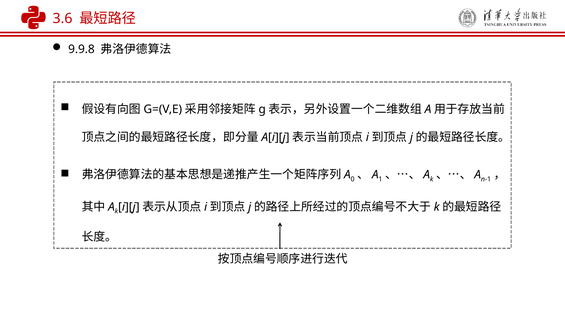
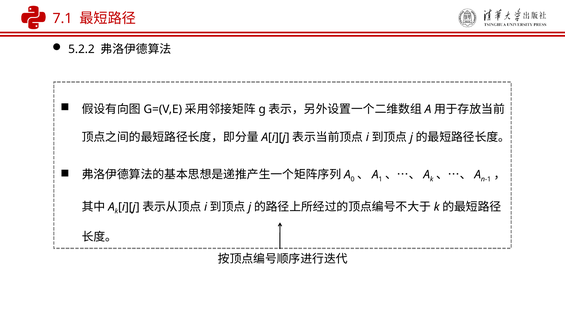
3.6: 3.6 -> 7.1
9.9.8: 9.9.8 -> 5.2.2
